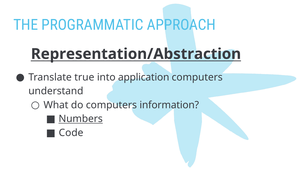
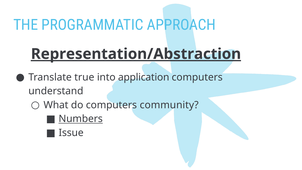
Representation/Abstraction underline: none -> present
information: information -> community
Code: Code -> Issue
